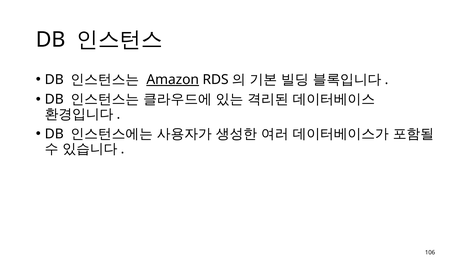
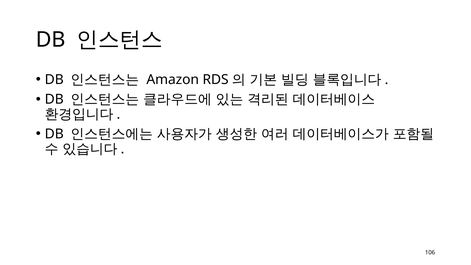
Amazon underline: present -> none
